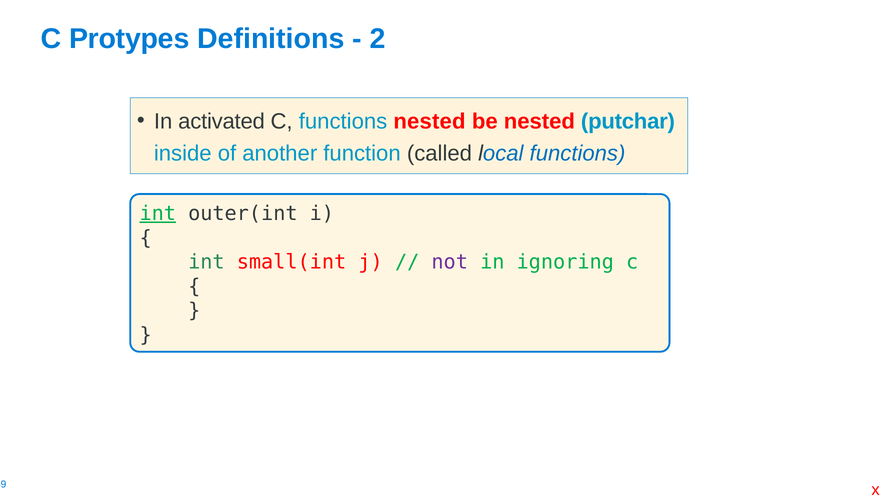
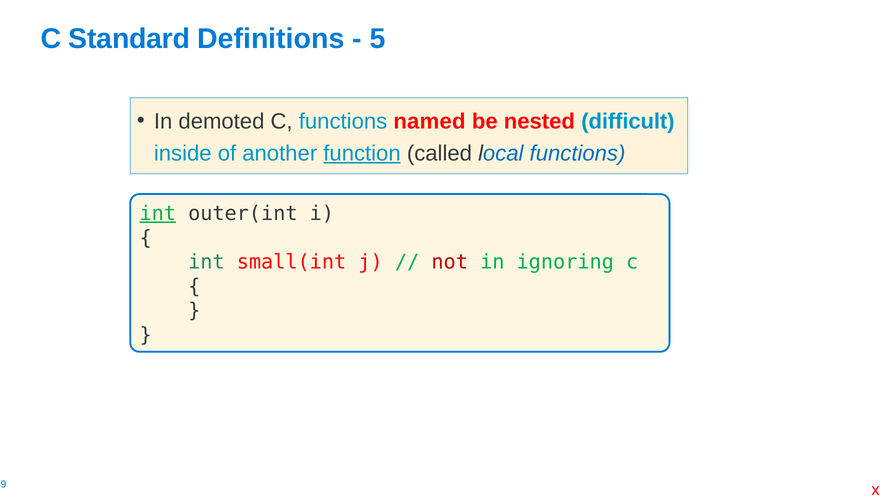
Protypes: Protypes -> Standard
2: 2 -> 5
activated: activated -> demoted
functions nested: nested -> named
putchar: putchar -> difficult
function underline: none -> present
not colour: purple -> red
